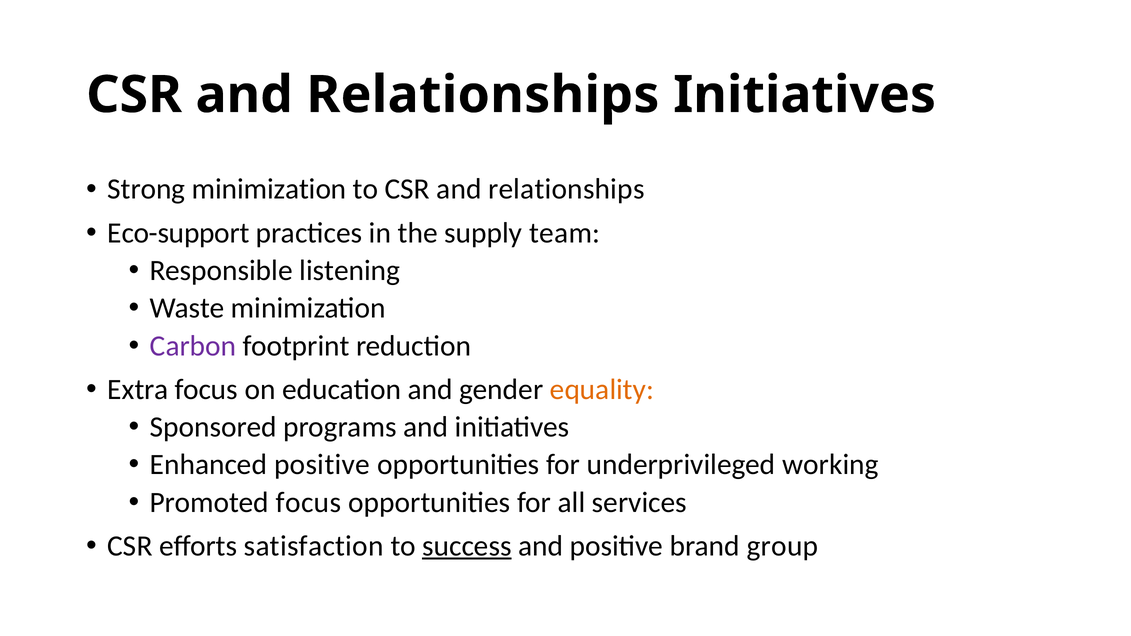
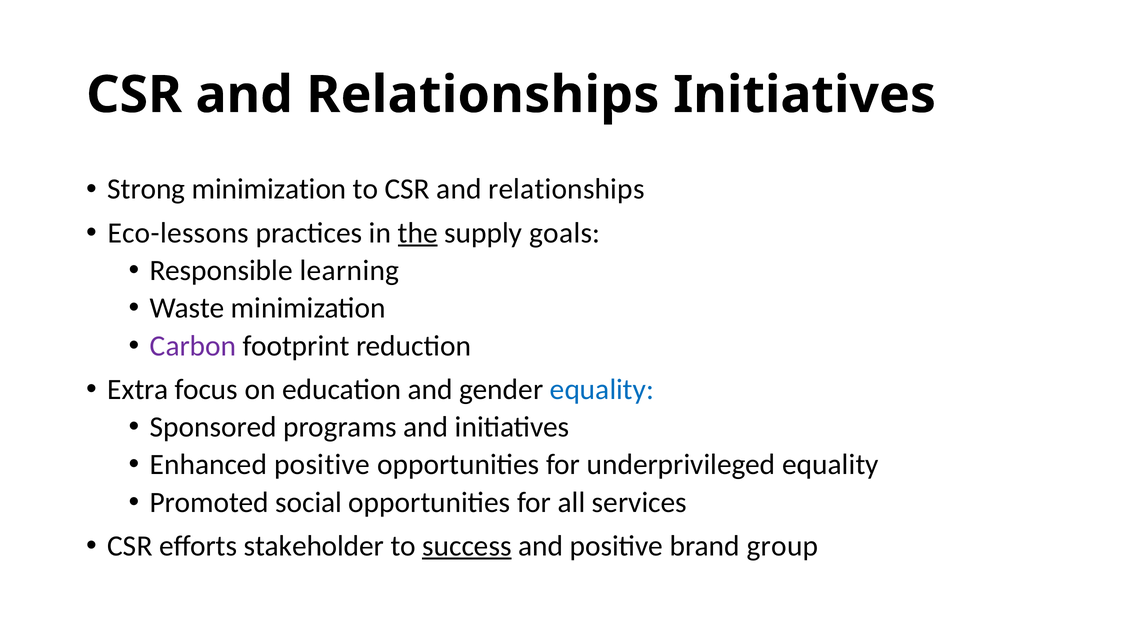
Eco-support: Eco-support -> Eco-lessons
the underline: none -> present
team: team -> goals
listening: listening -> learning
equality at (602, 389) colour: orange -> blue
underprivileged working: working -> equality
Promoted focus: focus -> social
satisfaction: satisfaction -> stakeholder
